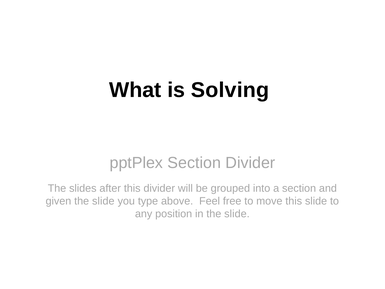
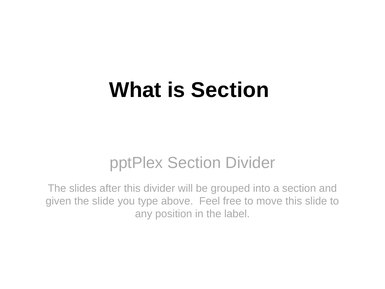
is Solving: Solving -> Section
in the slide: slide -> label
